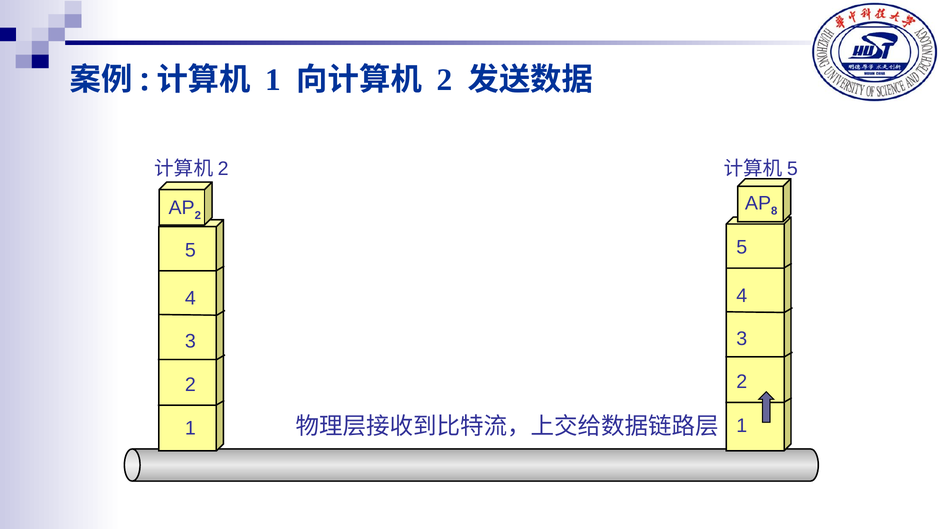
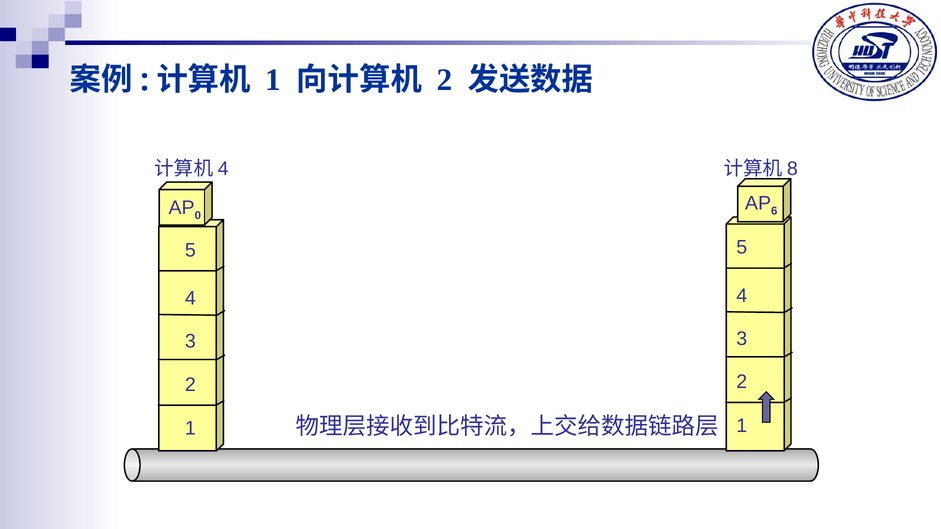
2 at (223, 169): 2 -> 4
5 at (792, 169): 5 -> 8
8: 8 -> 6
2 at (198, 216): 2 -> 0
